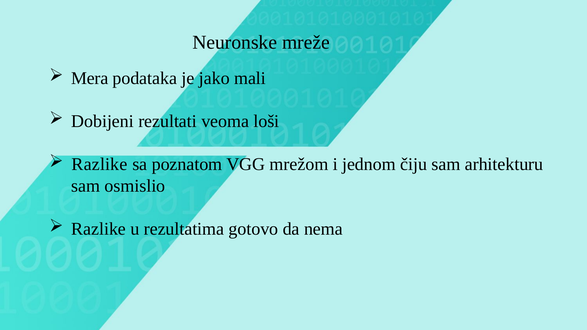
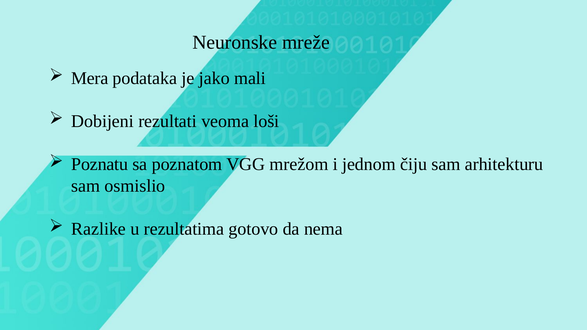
Razlike at (100, 164): Razlike -> Poznatu
